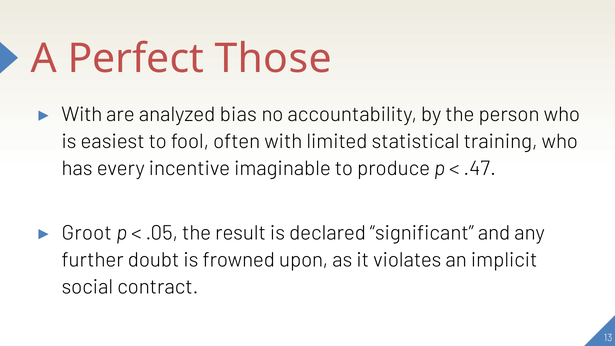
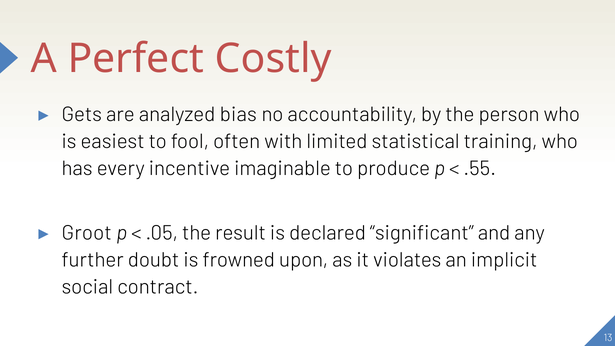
Those: Those -> Costly
With at (82, 115): With -> Gets
.47: .47 -> .55
